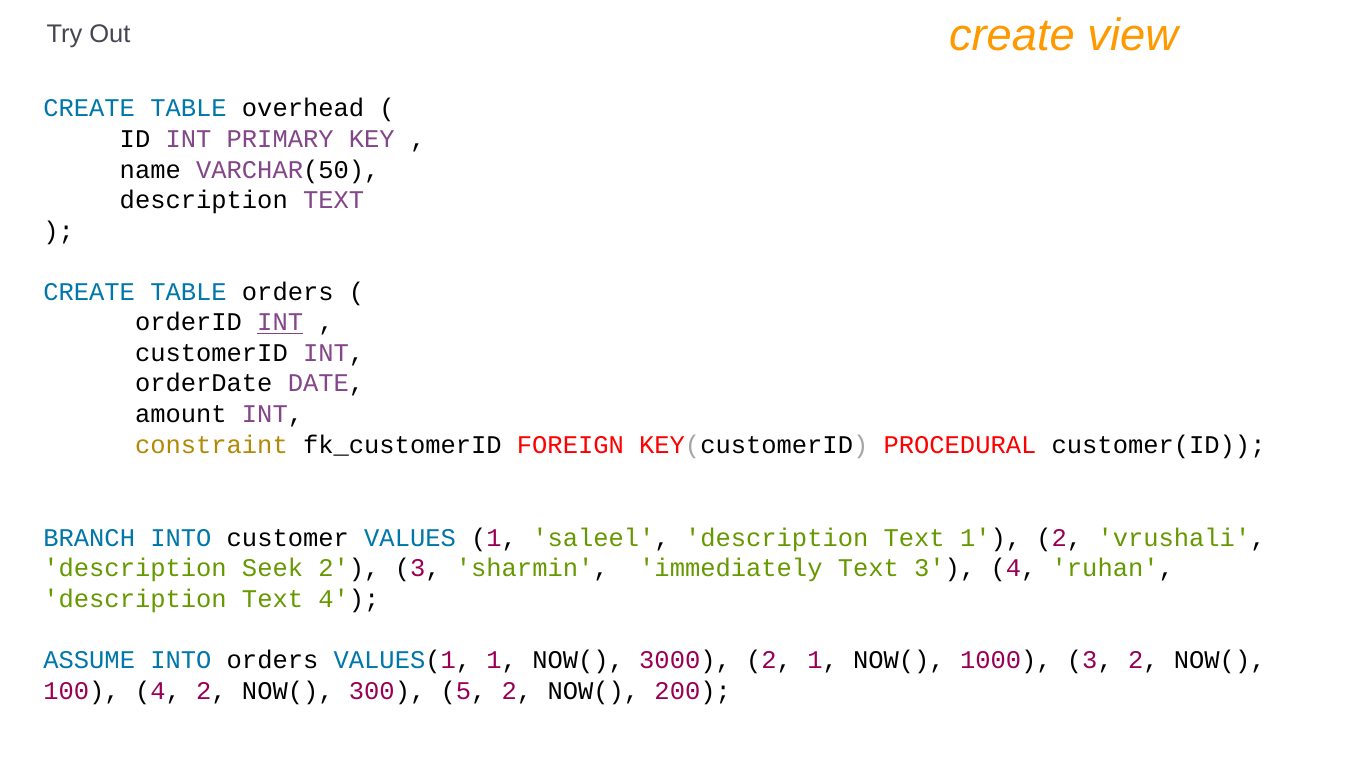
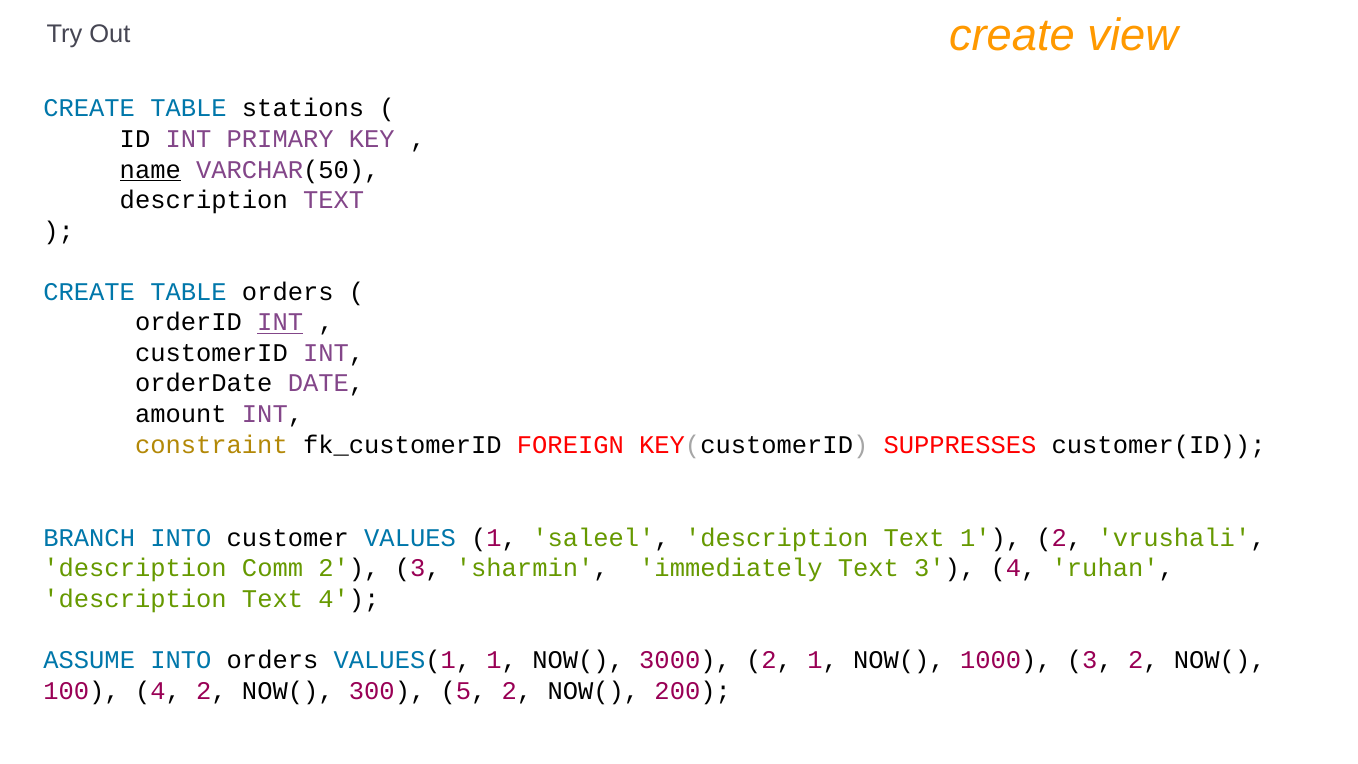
overhead: overhead -> stations
name underline: none -> present
PROCEDURAL: PROCEDURAL -> SUPPRESSES
Seek: Seek -> Comm
